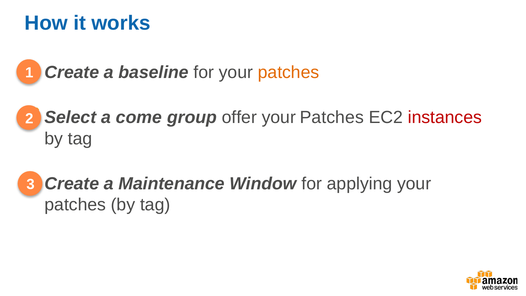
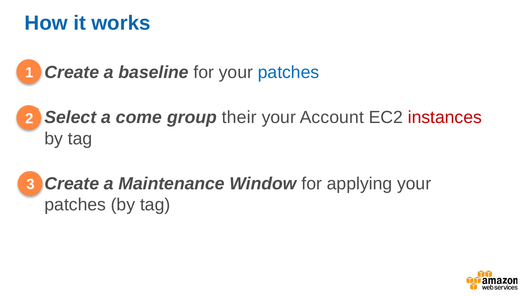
patches at (289, 72) colour: orange -> blue
offer: offer -> their
Patches at (332, 117): Patches -> Account
